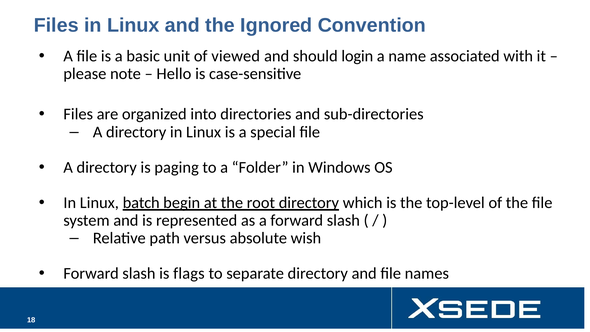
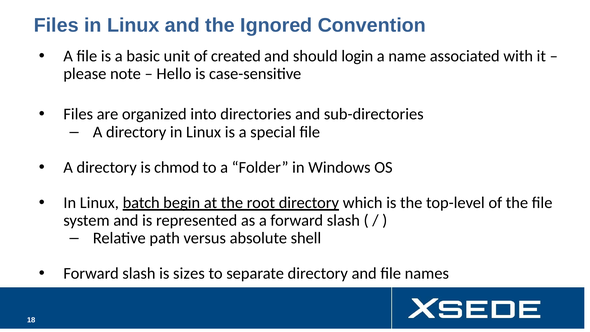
viewed: viewed -> created
paging: paging -> chmod
wish: wish -> shell
flags: flags -> sizes
